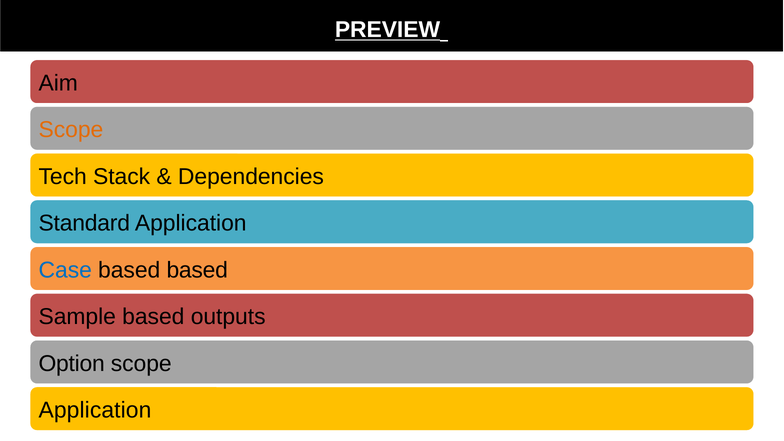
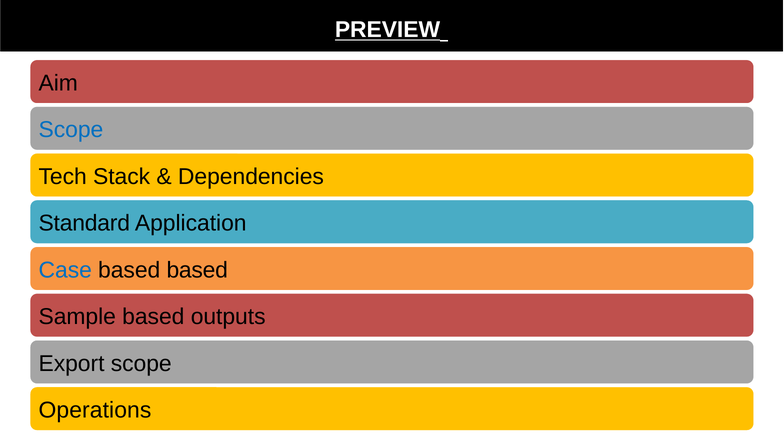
Scope at (71, 130) colour: orange -> blue
Option: Option -> Export
Application at (95, 410): Application -> Operations
